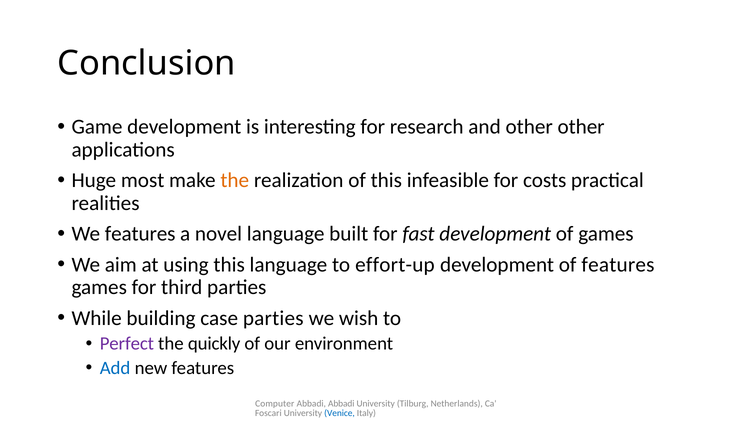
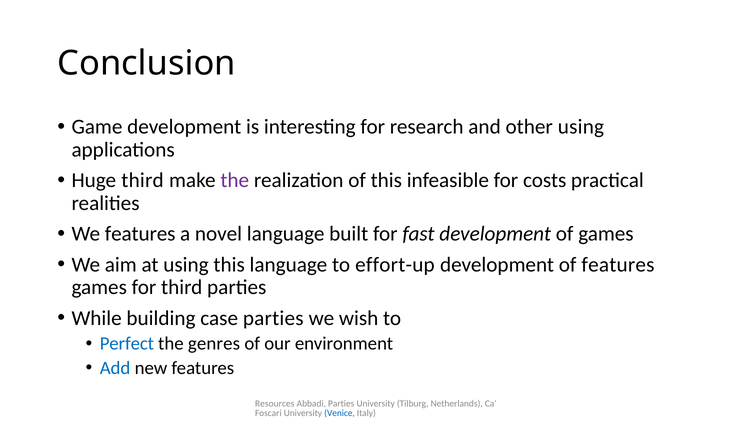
other other: other -> using
Huge most: most -> third
the at (235, 181) colour: orange -> purple
Perfect colour: purple -> blue
quickly: quickly -> genres
Computer: Computer -> Resources
Abbadi Abbadi: Abbadi -> Parties
